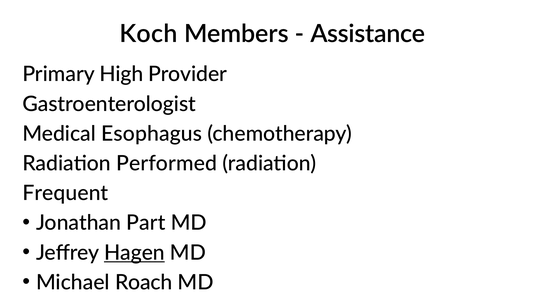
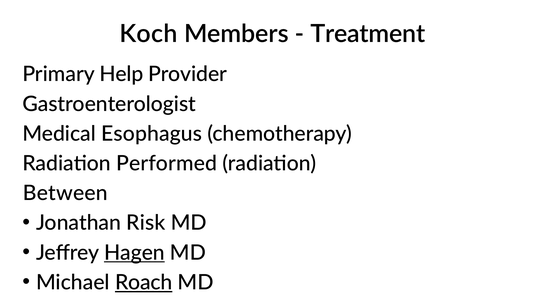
Assistance: Assistance -> Treatment
High: High -> Help
Frequent: Frequent -> Between
Part: Part -> Risk
Roach underline: none -> present
